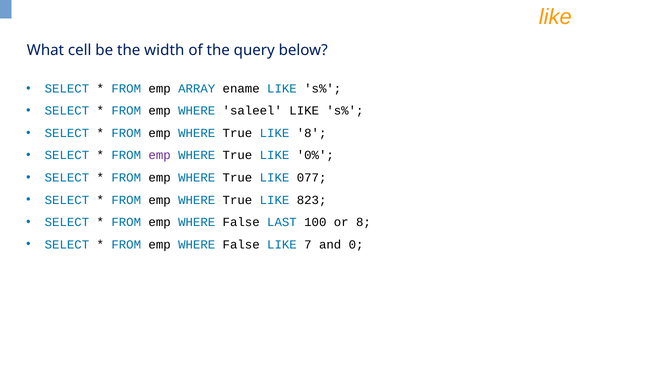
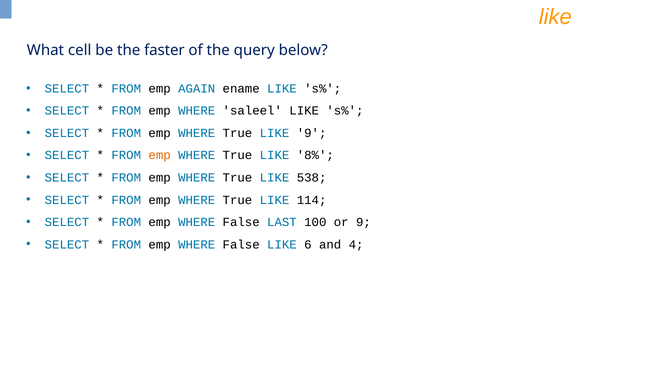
width: width -> faster
ARRAY: ARRAY -> AGAIN
LIKE 8: 8 -> 9
emp at (160, 155) colour: purple -> orange
0%: 0% -> 8%
077: 077 -> 538
823: 823 -> 114
or 8: 8 -> 9
7: 7 -> 6
0: 0 -> 4
